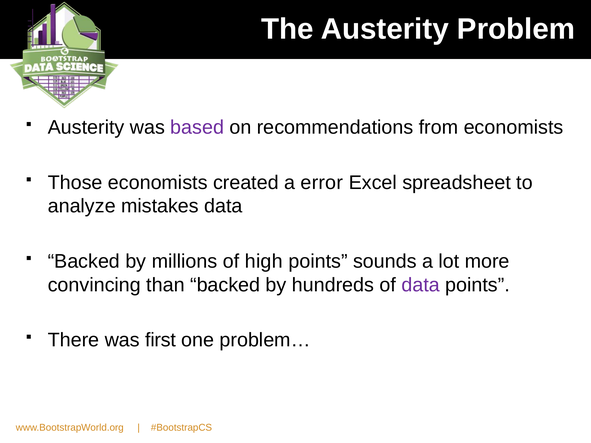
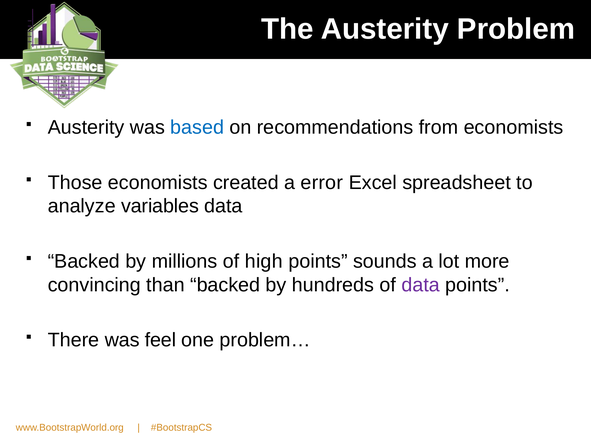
based colour: purple -> blue
mistakes: mistakes -> variables
first: first -> feel
